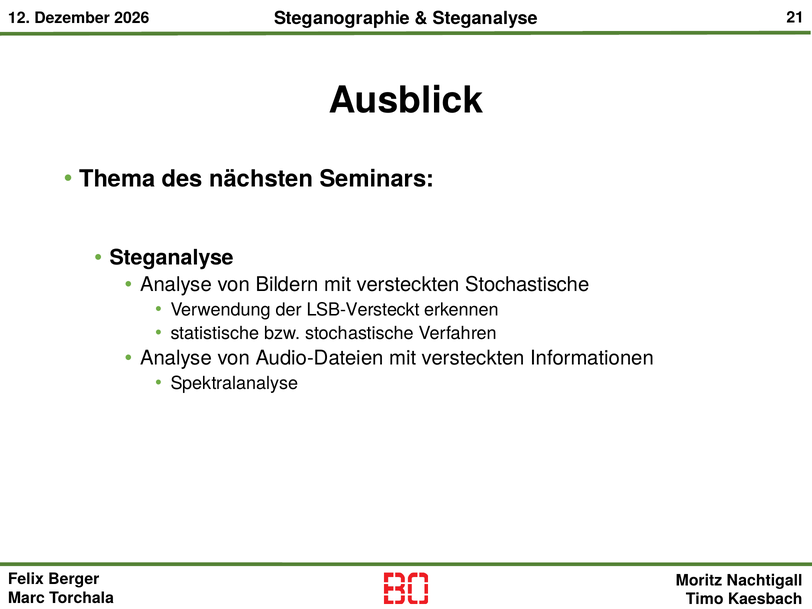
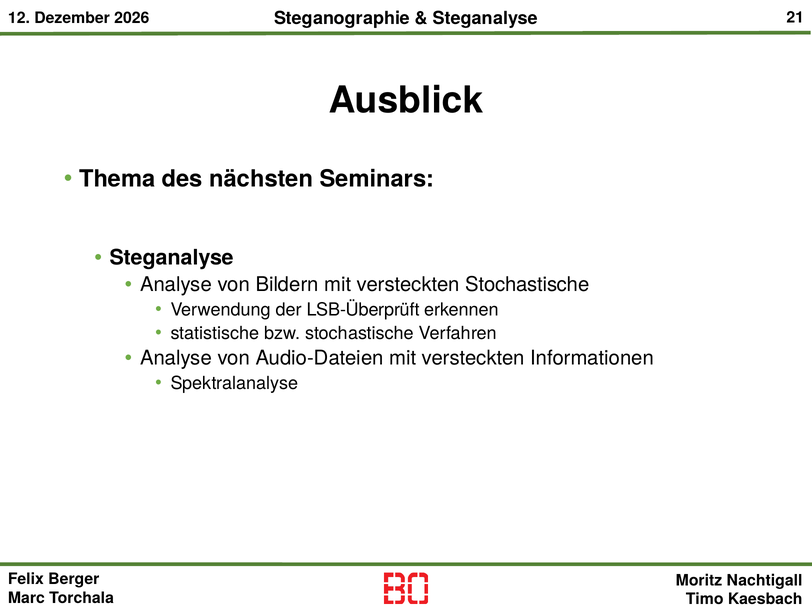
LSB-Versteckt: LSB-Versteckt -> LSB-Überprüft
